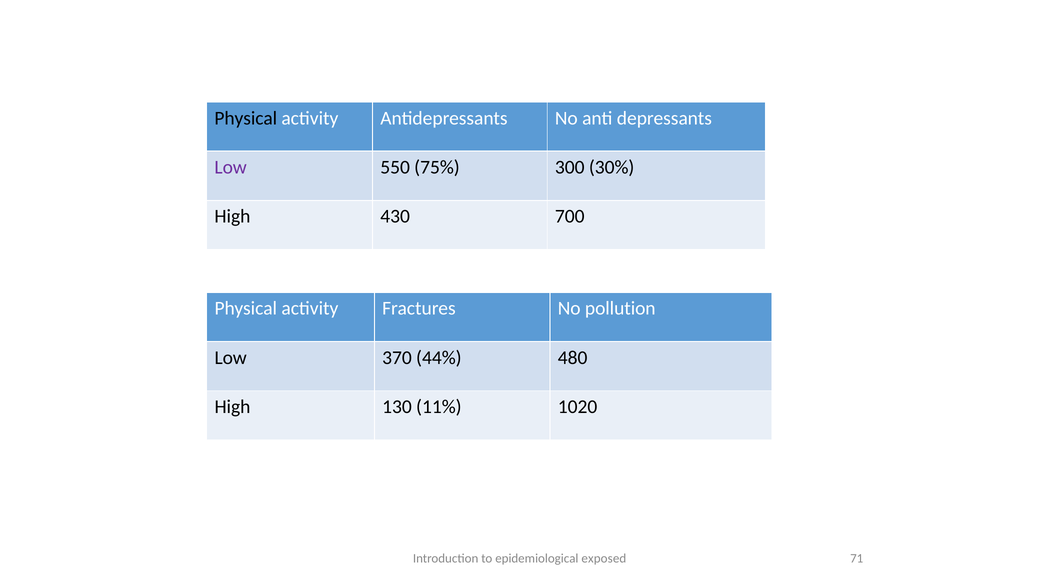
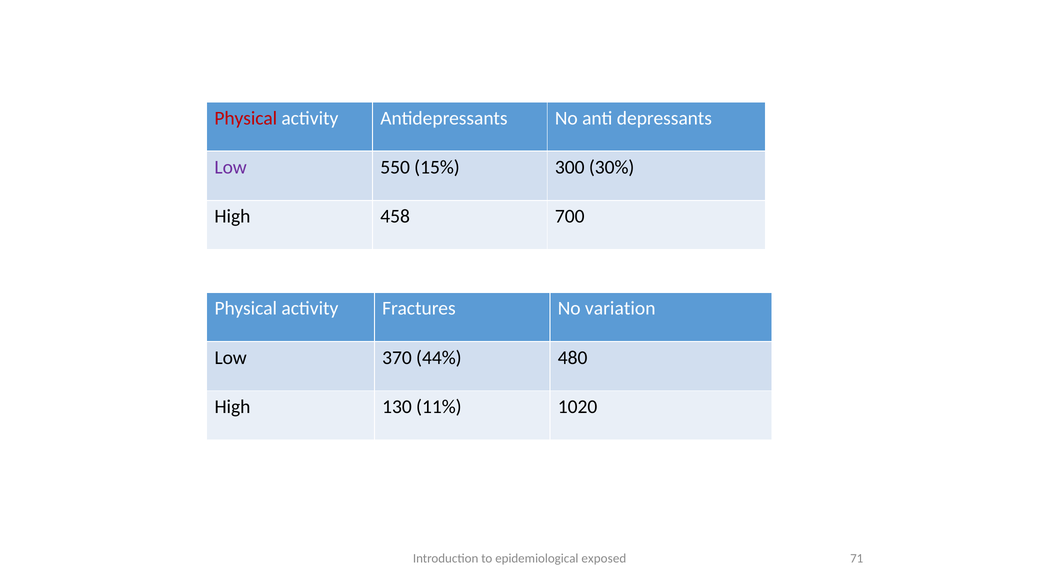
Physical at (246, 118) colour: black -> red
75%: 75% -> 15%
430: 430 -> 458
pollution: pollution -> variation
